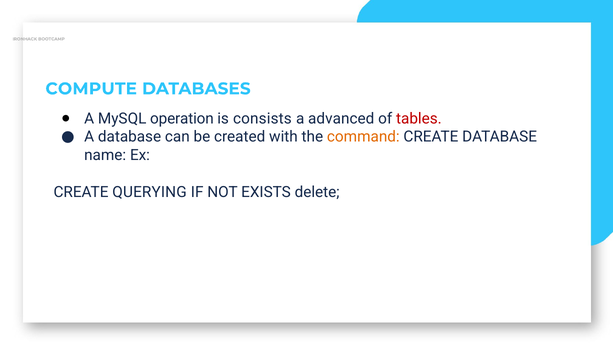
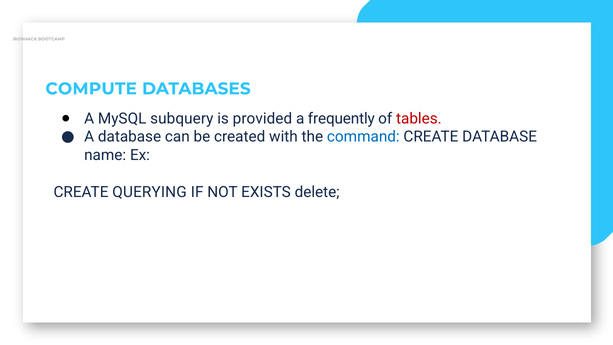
operation: operation -> subquery
consists: consists -> provided
advanced: advanced -> frequently
command colour: orange -> blue
